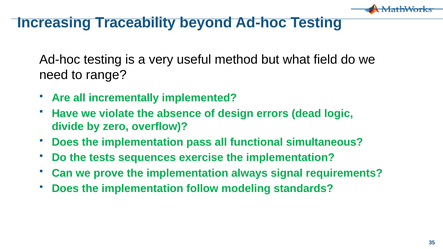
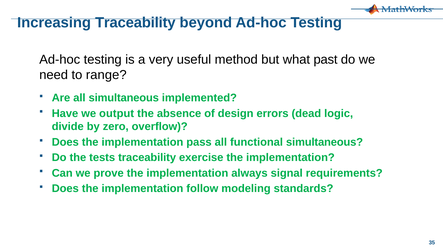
field: field -> past
all incrementally: incrementally -> simultaneous
violate: violate -> output
tests sequences: sequences -> traceability
